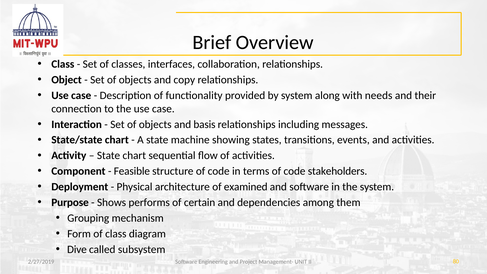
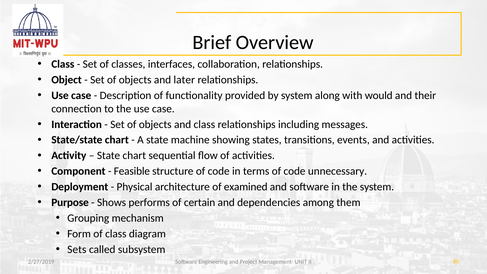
copy: copy -> later
needs: needs -> would
and basis: basis -> class
stakeholders: stakeholders -> unnecessary
Dive: Dive -> Sets
